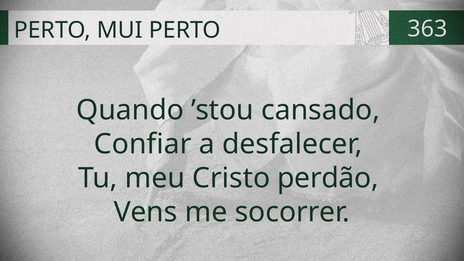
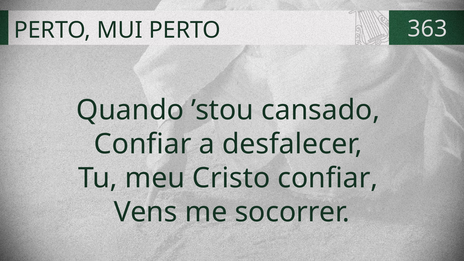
Cristo perdão: perdão -> confiar
